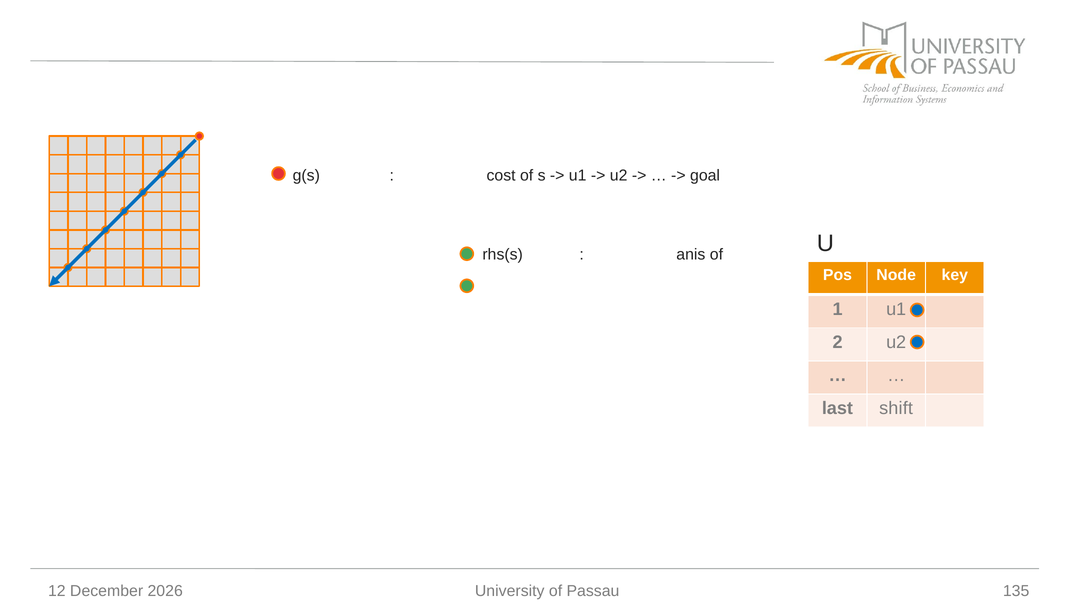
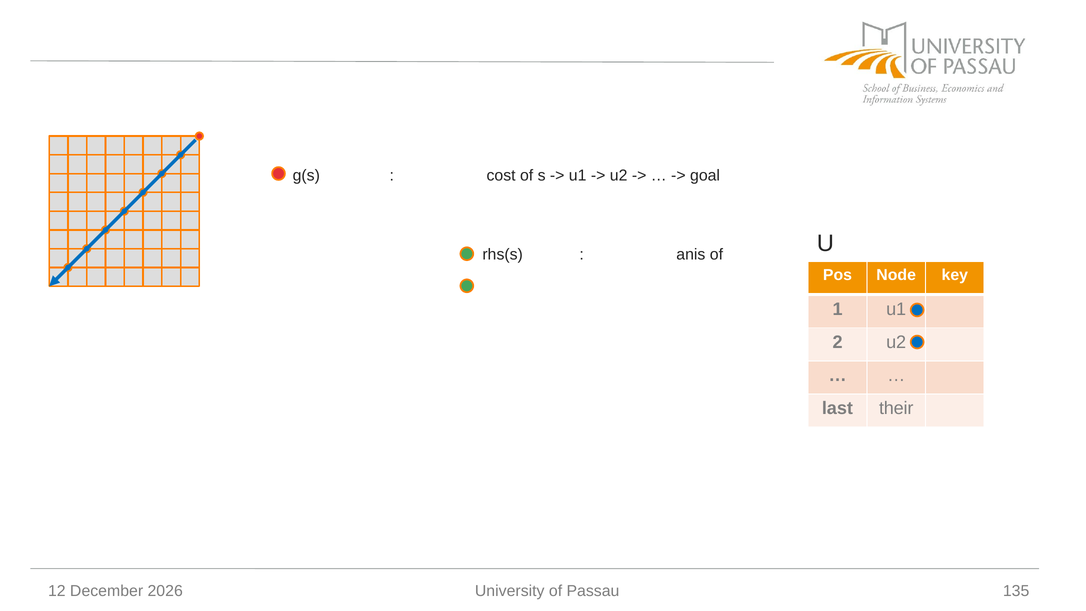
shift: shift -> their
